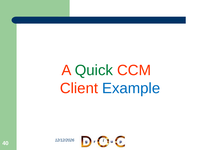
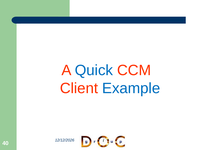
Quick colour: green -> blue
